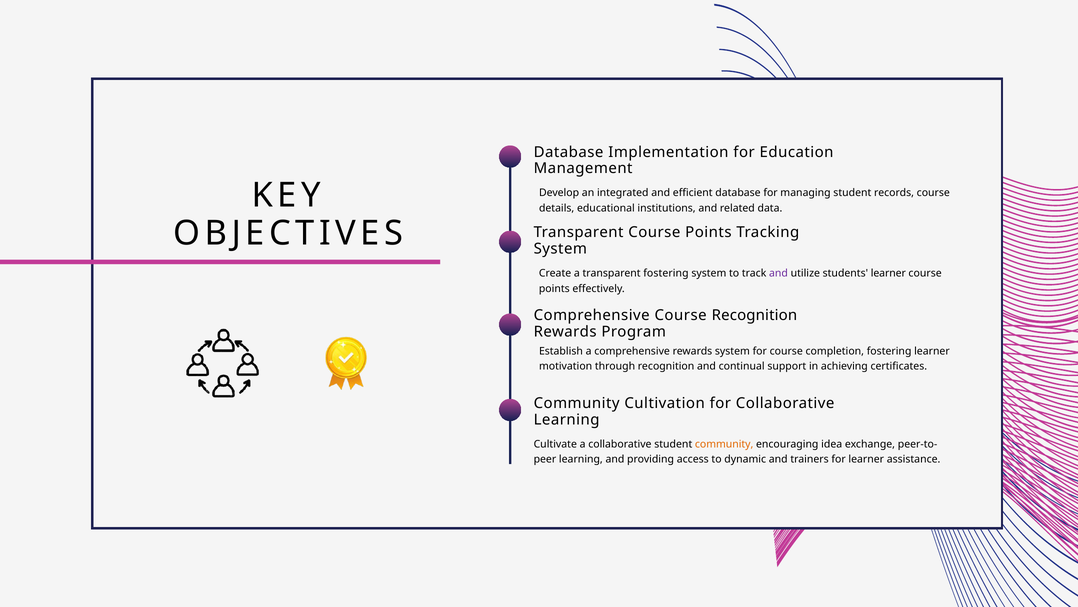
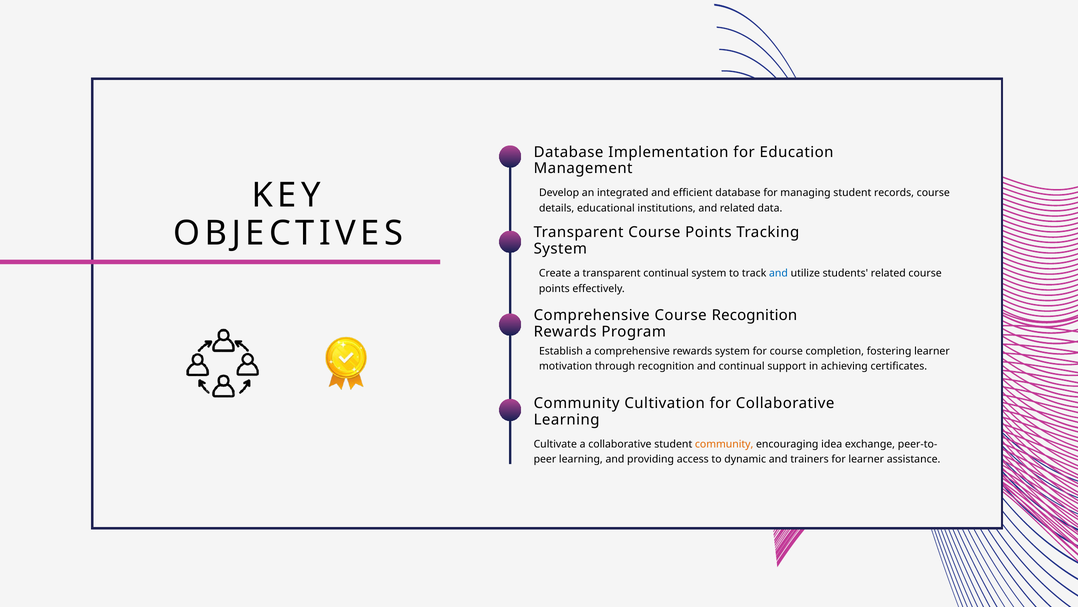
transparent fostering: fostering -> continual
and at (779, 273) colour: purple -> blue
students learner: learner -> related
